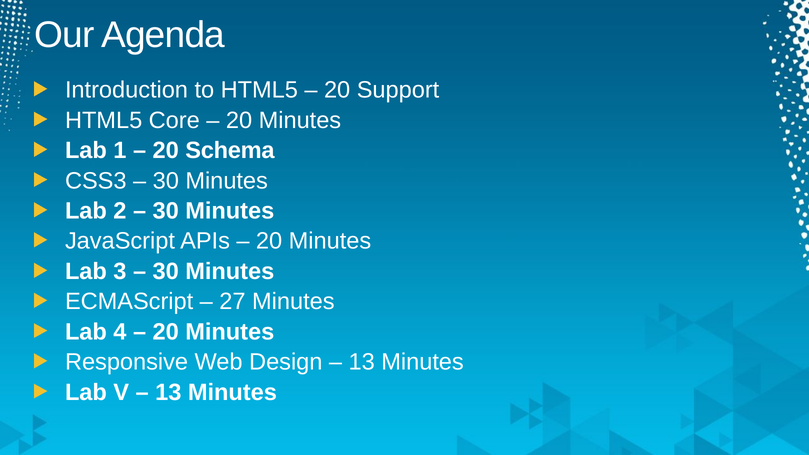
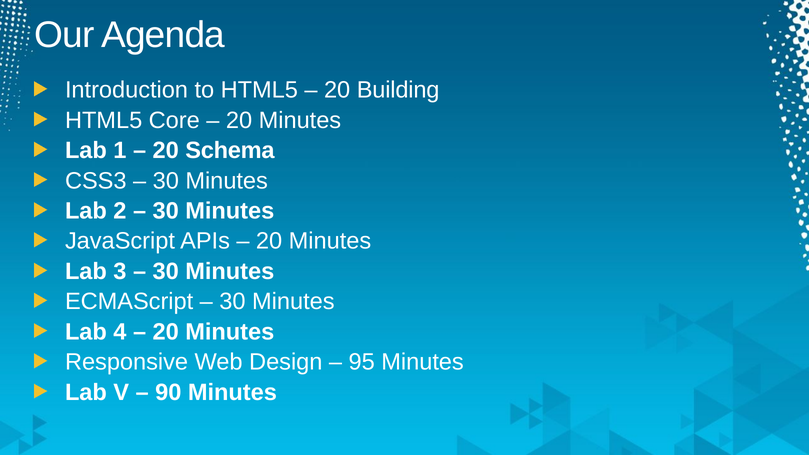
Support: Support -> Building
27 at (232, 302): 27 -> 30
13 at (362, 362): 13 -> 95
13 at (168, 392): 13 -> 90
